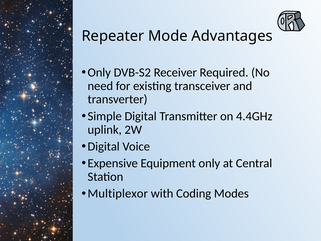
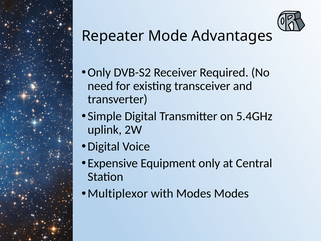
4.4GHz: 4.4GHz -> 5.4GHz
with Coding: Coding -> Modes
